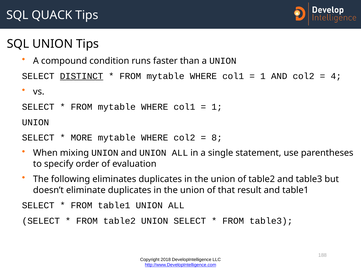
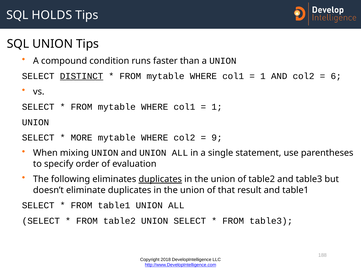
QUACK: QUACK -> HOLDS
4: 4 -> 6
8: 8 -> 9
duplicates at (160, 179) underline: none -> present
